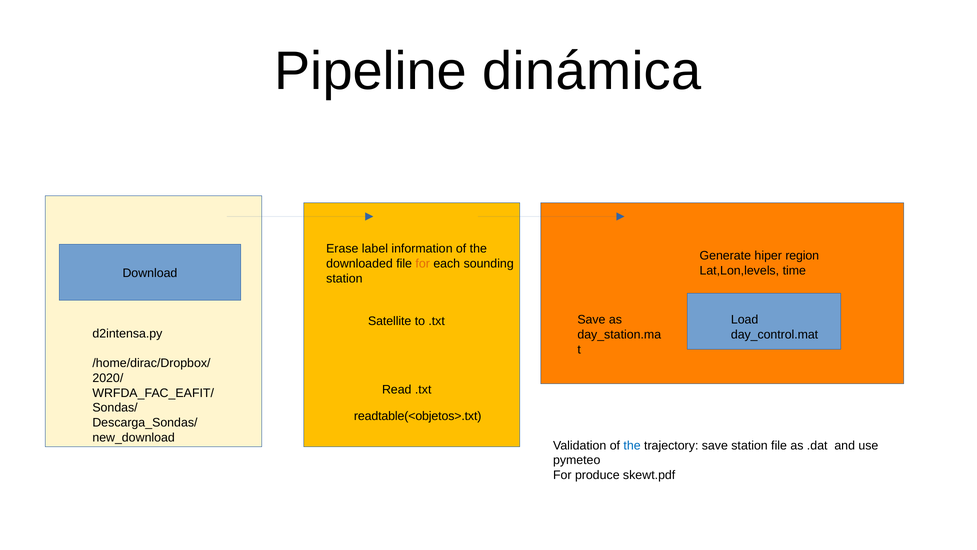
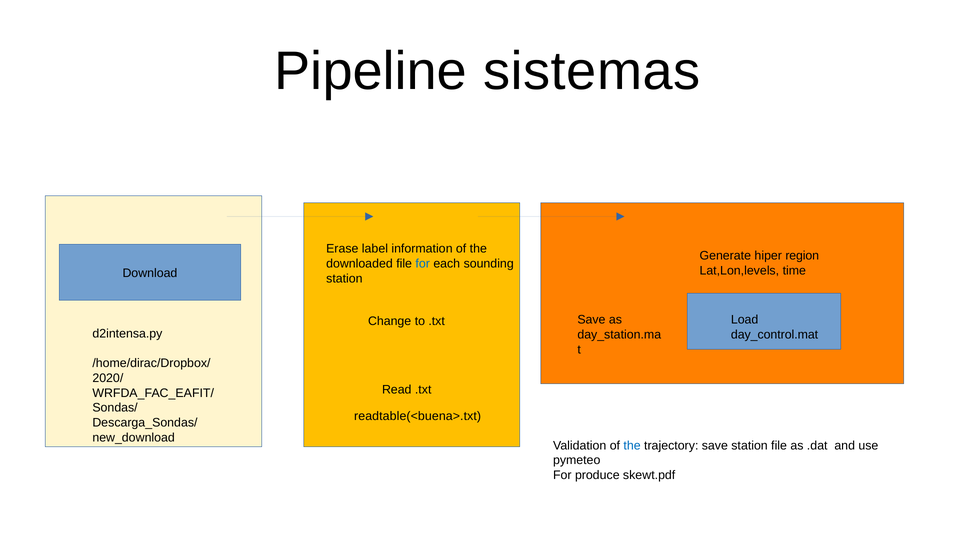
dinámica: dinámica -> sistemas
for at (423, 264) colour: orange -> blue
Satellite: Satellite -> Change
readtable(<objetos>.txt: readtable(<objetos>.txt -> readtable(<buena>.txt
